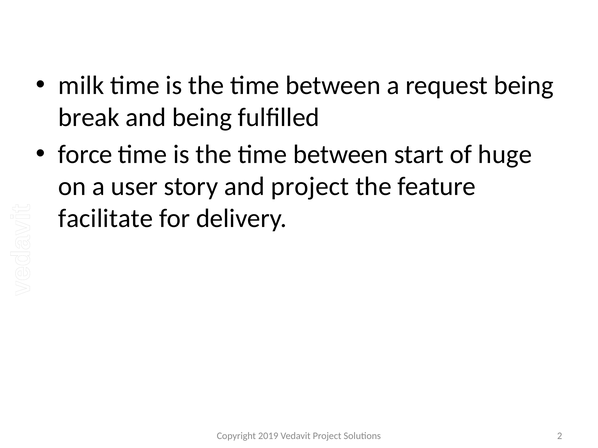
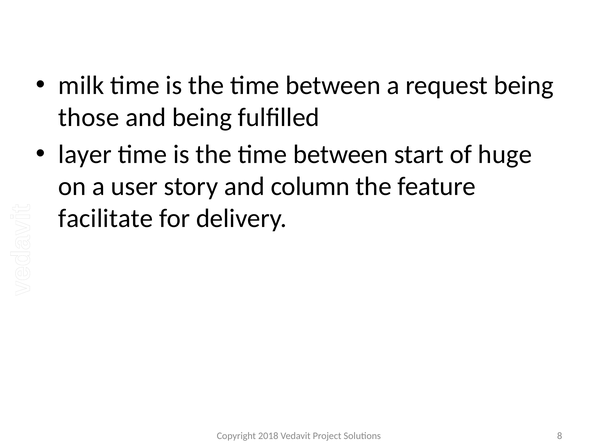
break: break -> those
force: force -> layer
and project: project -> column
2019: 2019 -> 2018
2: 2 -> 8
